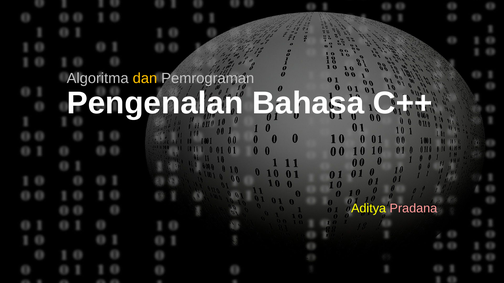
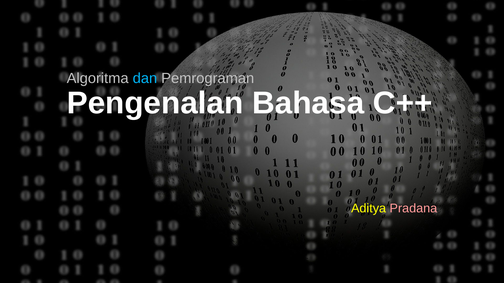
dan colour: yellow -> light blue
